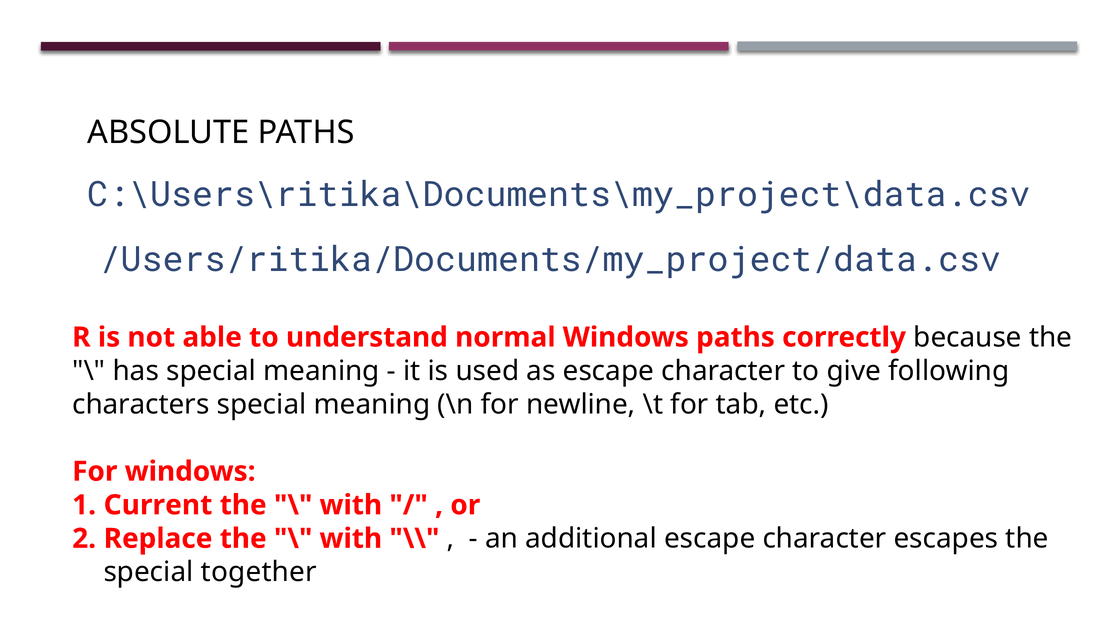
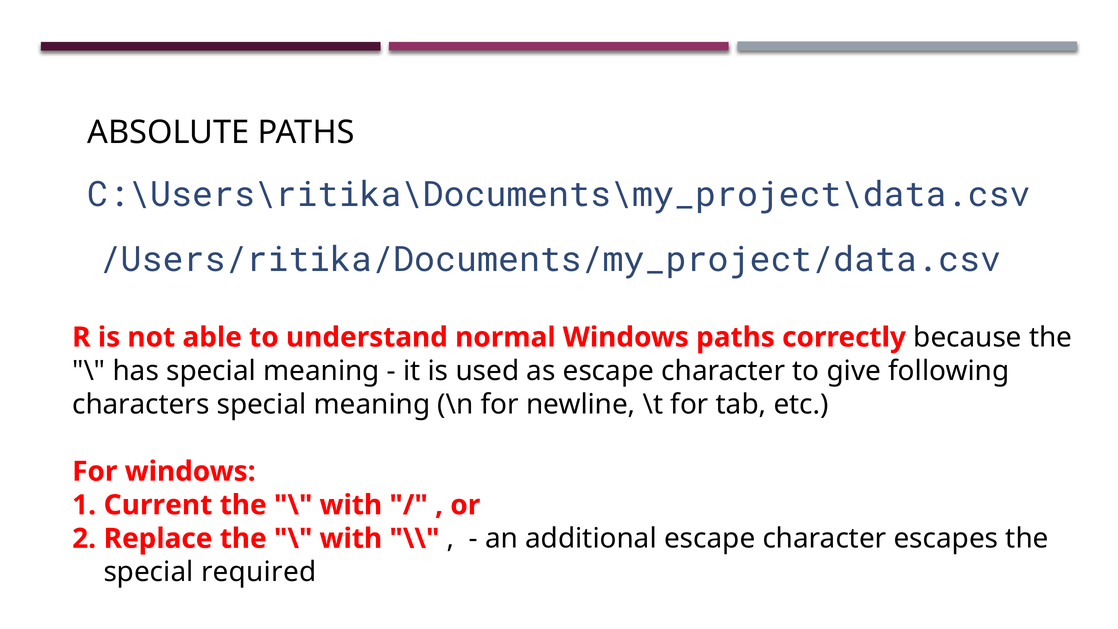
together: together -> required
